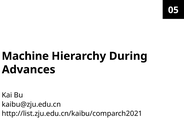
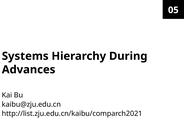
Machine: Machine -> Systems
